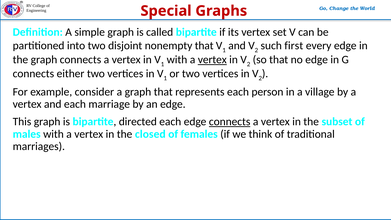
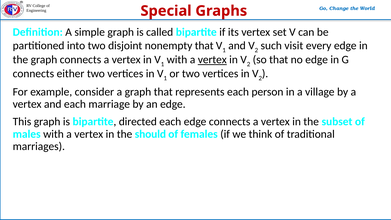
first: first -> visit
connects at (230, 122) underline: present -> none
closed: closed -> should
